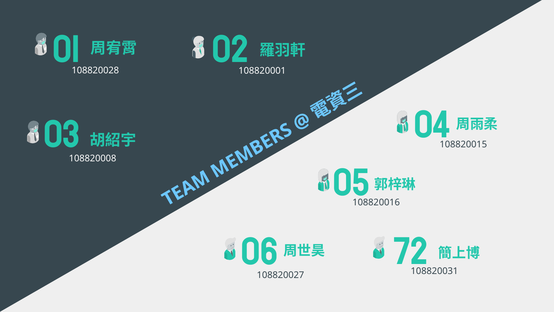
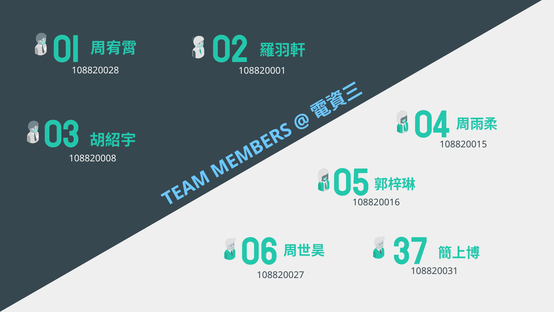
72: 72 -> 37
